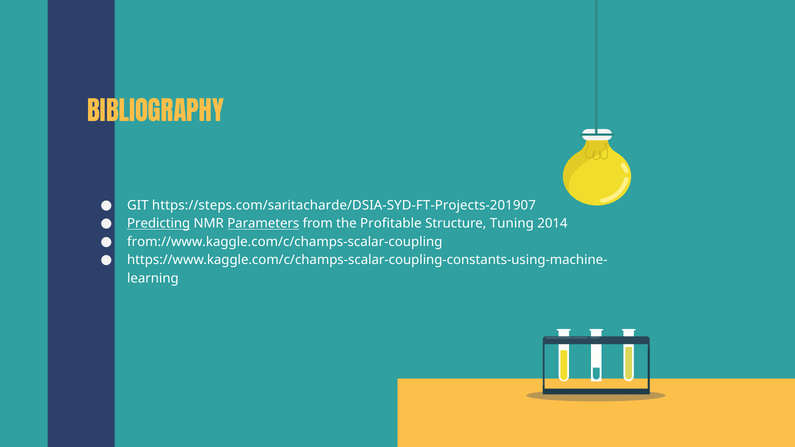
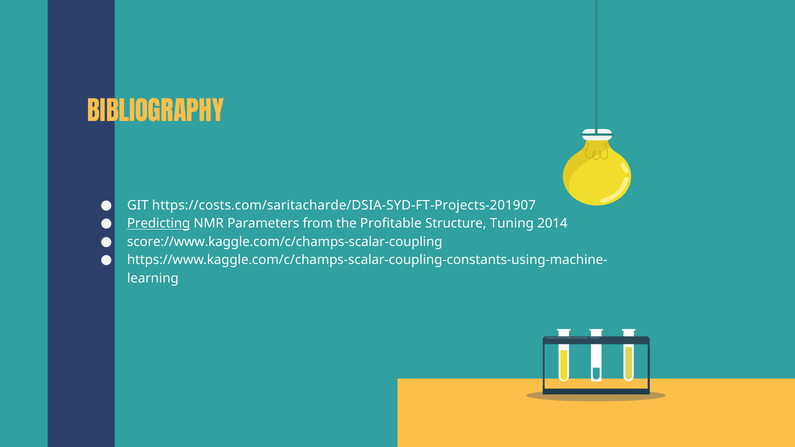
https://steps.com/saritacharde/DSIA-SYD-FT-Projects-201907: https://steps.com/saritacharde/DSIA-SYD-FT-Projects-201907 -> https://costs.com/saritacharde/DSIA-SYD-FT-Projects-201907
Parameters underline: present -> none
from://www.kaggle.com/c/champs-scalar-coupling: from://www.kaggle.com/c/champs-scalar-coupling -> score://www.kaggle.com/c/champs-scalar-coupling
